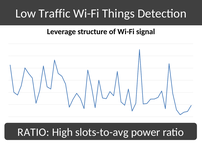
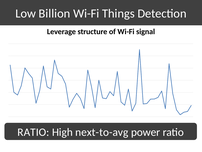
Traffic: Traffic -> Billion
slots-to-avg: slots-to-avg -> next-to-avg
